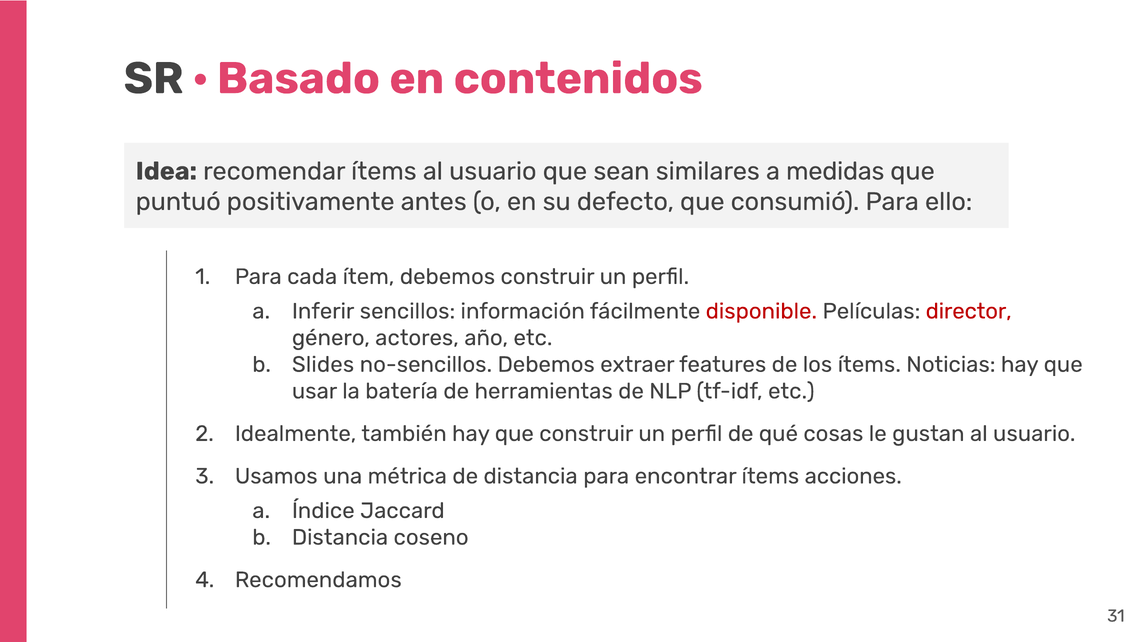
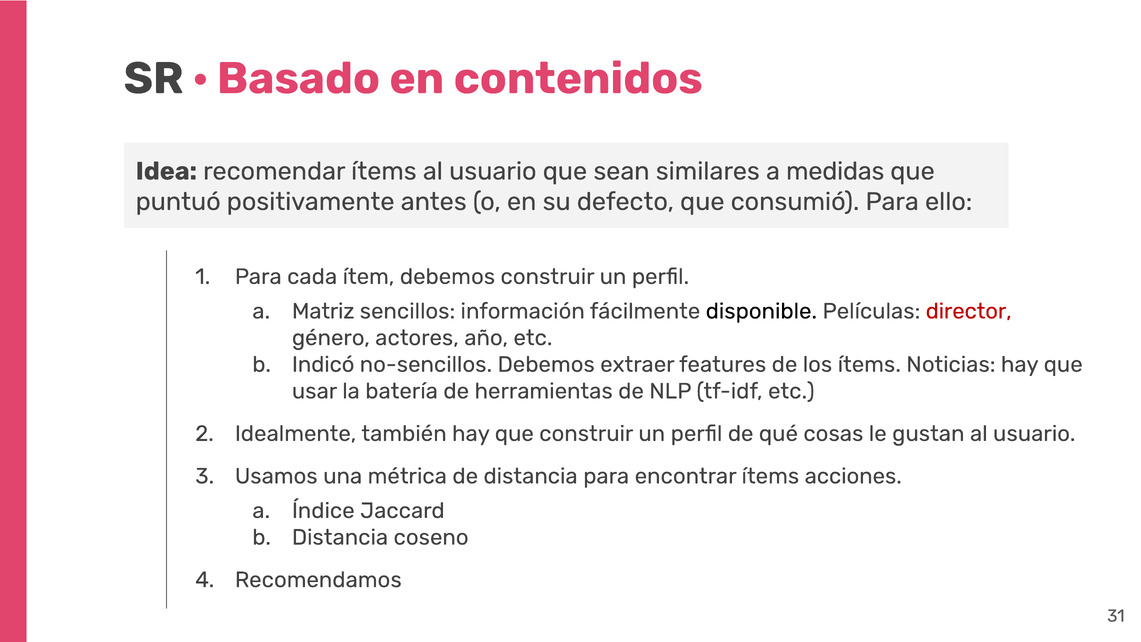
Inferir: Inferir -> Matriz
disponible colour: red -> black
Slides: Slides -> Indicó
